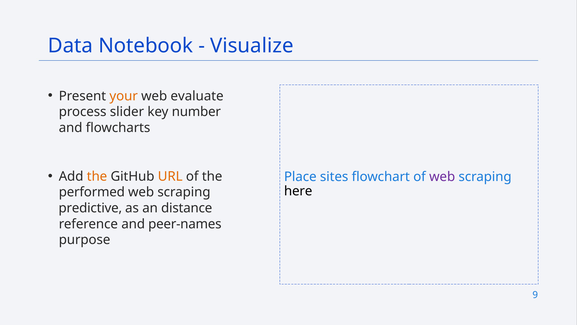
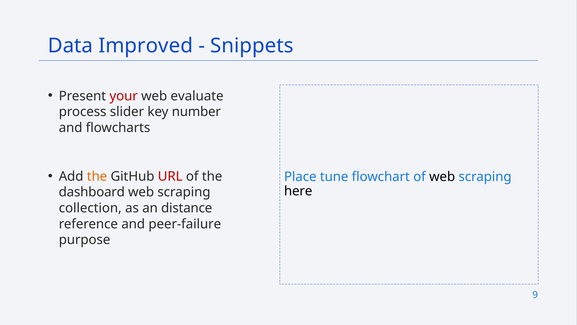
Notebook: Notebook -> Improved
Visualize: Visualize -> Snippets
your colour: orange -> red
URL colour: orange -> red
sites: sites -> tune
web at (442, 177) colour: purple -> black
performed: performed -> dashboard
predictive: predictive -> collection
peer-names: peer-names -> peer-failure
